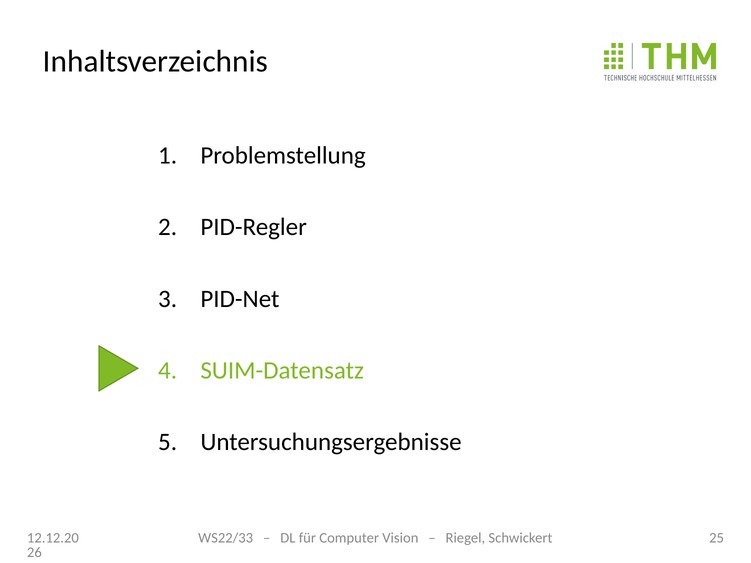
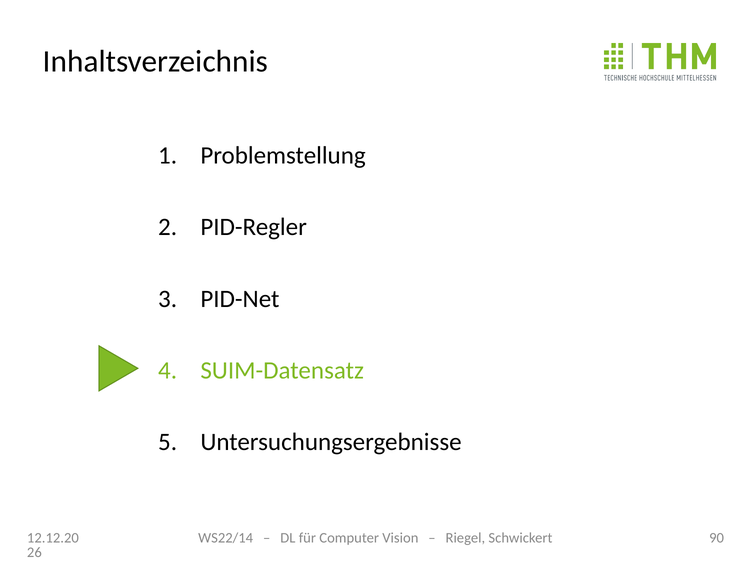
WS22/33: WS22/33 -> WS22/14
25: 25 -> 90
